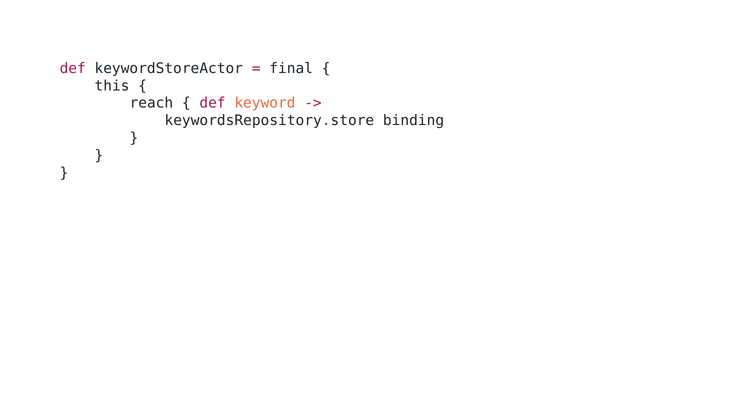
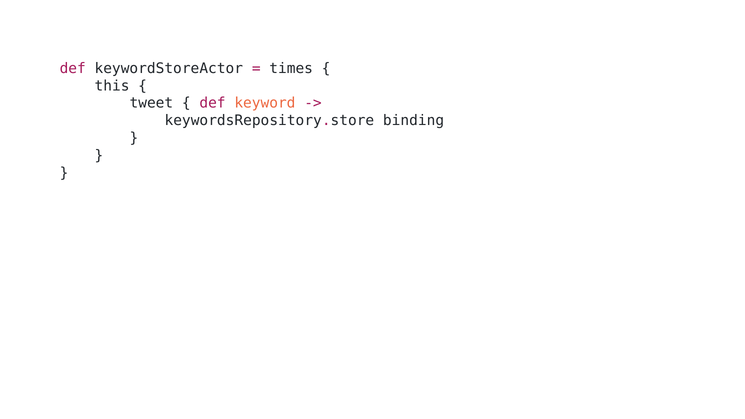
final: final -> times
reach: reach -> tweet
